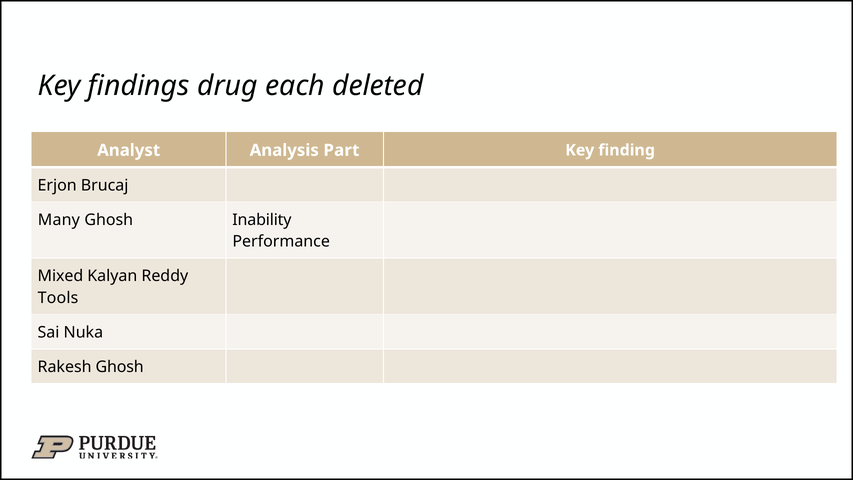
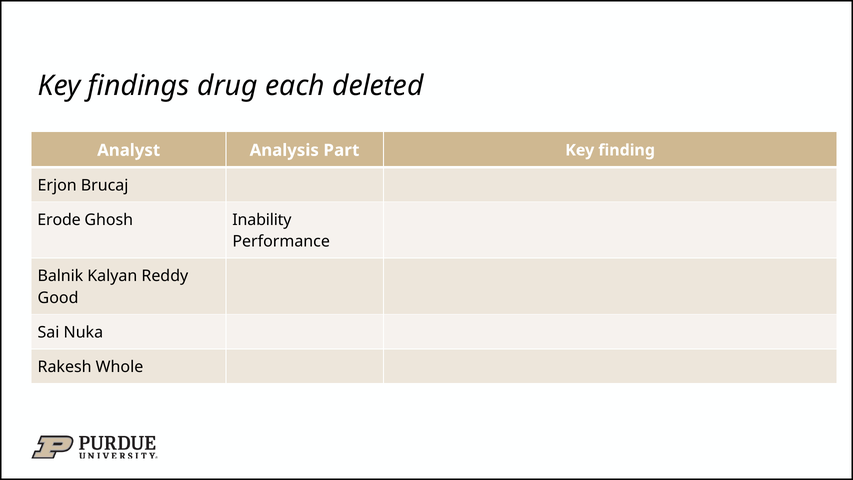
Many: Many -> Erode
Mixed: Mixed -> Balnik
Tools: Tools -> Good
Rakesh Ghosh: Ghosh -> Whole
